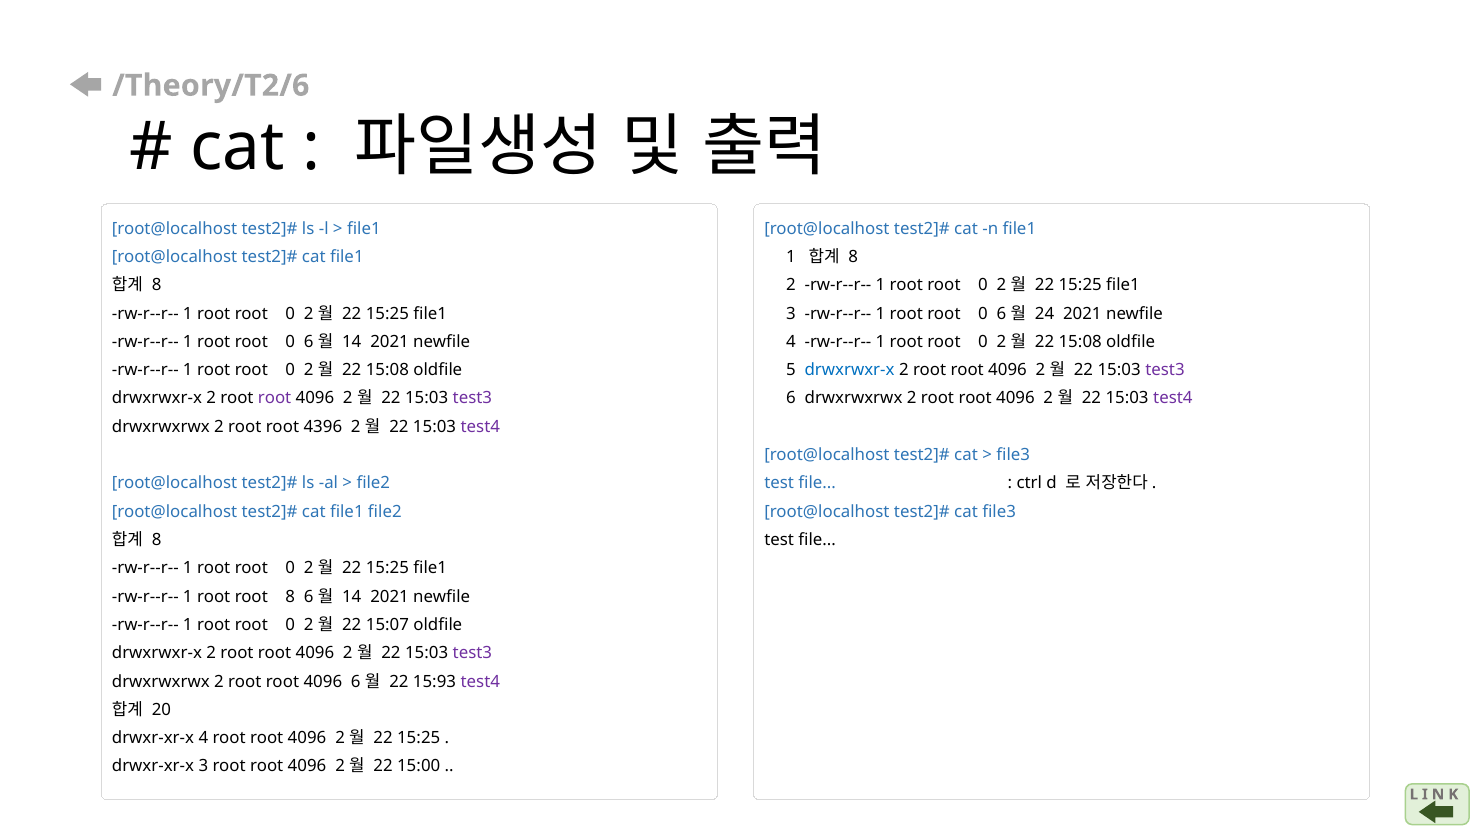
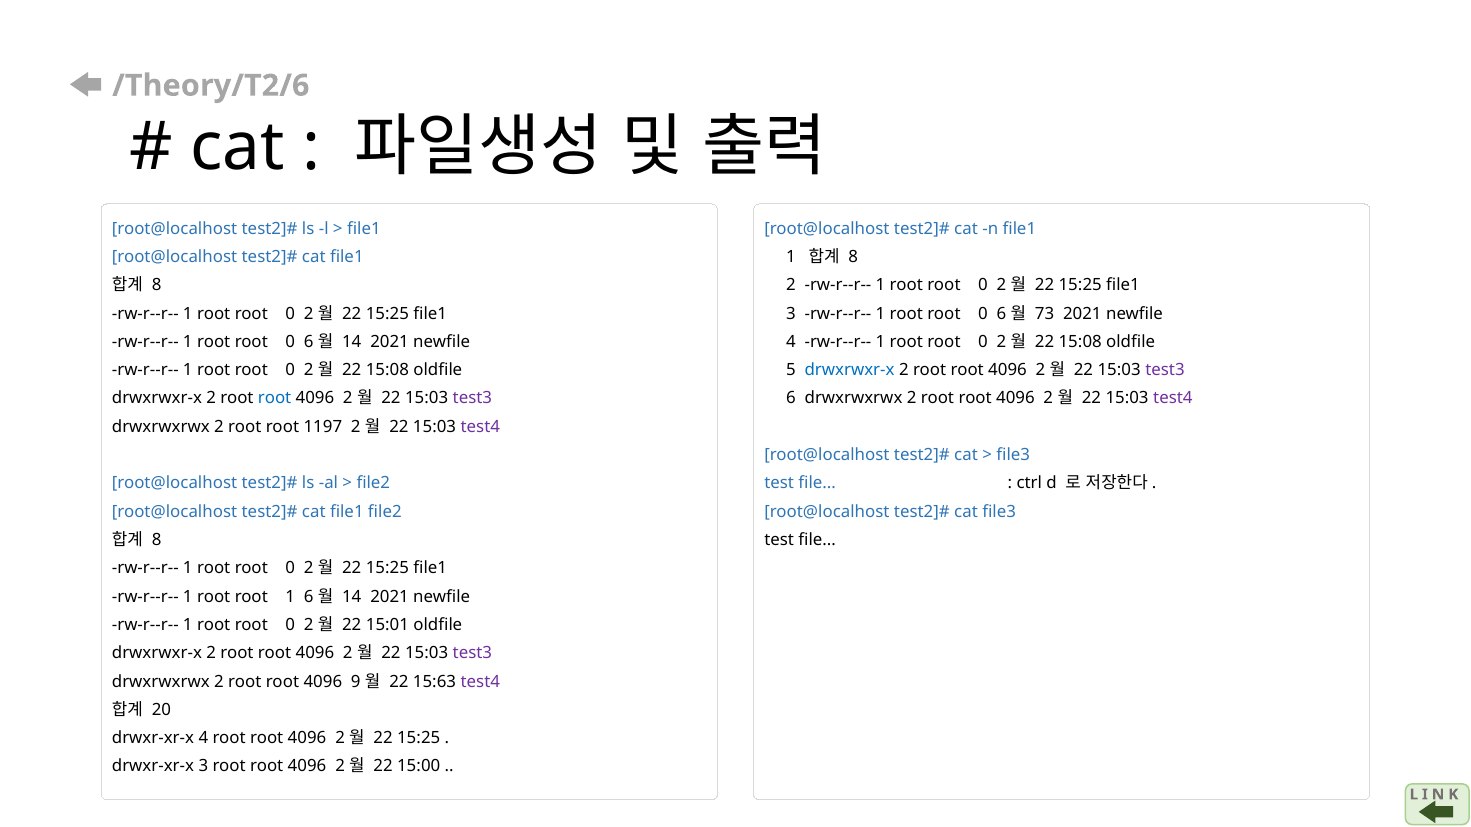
24: 24 -> 73
root at (275, 399) colour: purple -> blue
4396: 4396 -> 1197
root 8: 8 -> 1
15:07: 15:07 -> 15:01
4096 6: 6 -> 9
15:93: 15:93 -> 15:63
